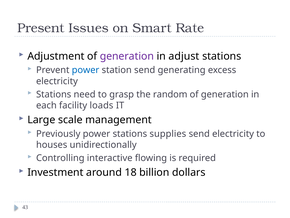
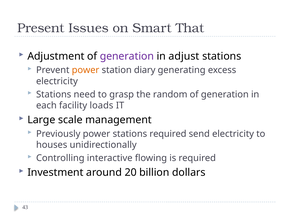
Rate: Rate -> That
power at (86, 70) colour: blue -> orange
station send: send -> diary
stations supplies: supplies -> required
18: 18 -> 20
